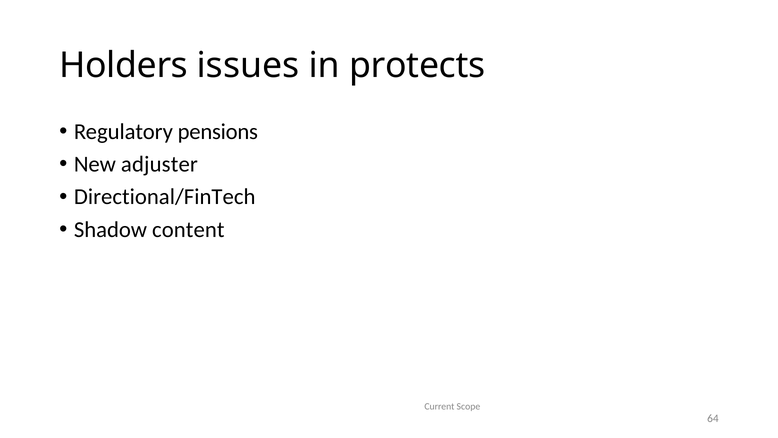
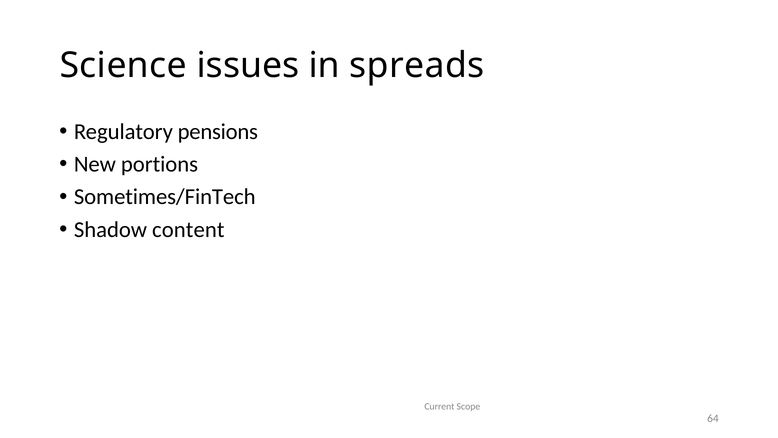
Holders: Holders -> Science
protects: protects -> spreads
adjuster: adjuster -> portions
Directional/FinTech: Directional/FinTech -> Sometimes/FinTech
